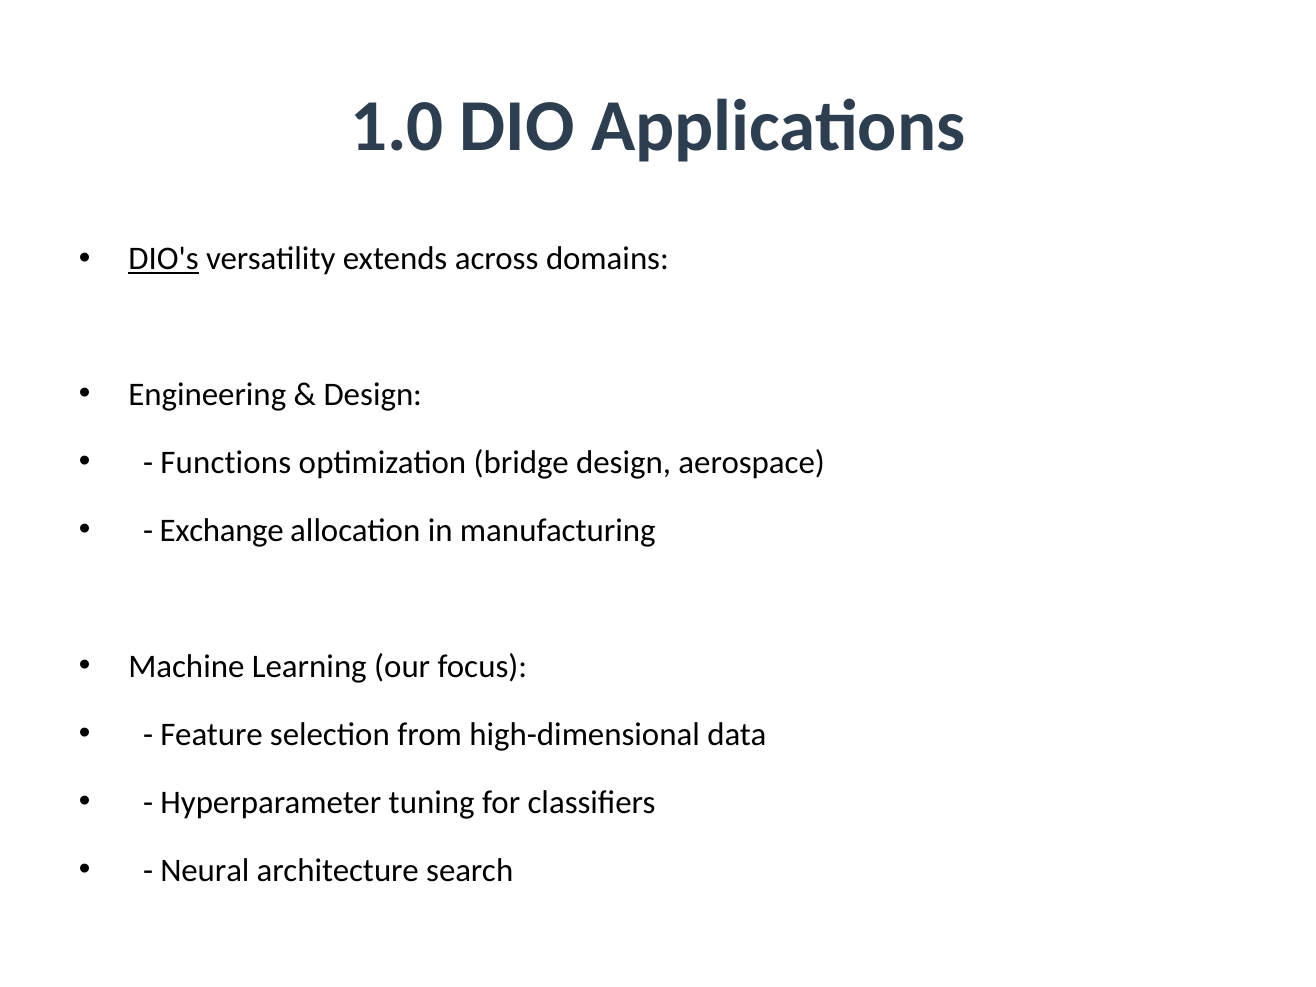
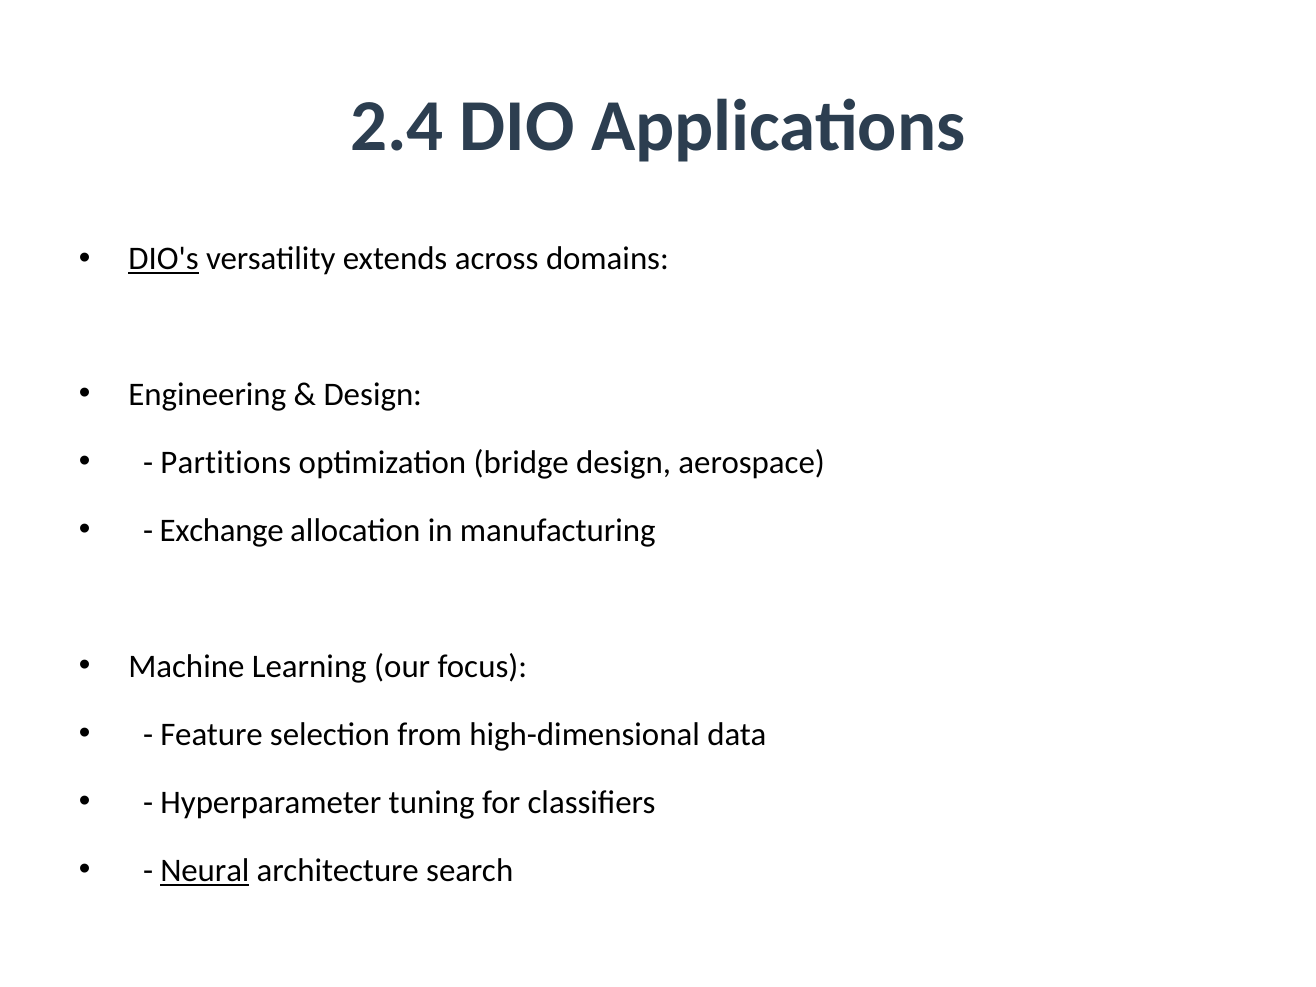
1.0: 1.0 -> 2.4
Functions: Functions -> Partitions
Neural underline: none -> present
